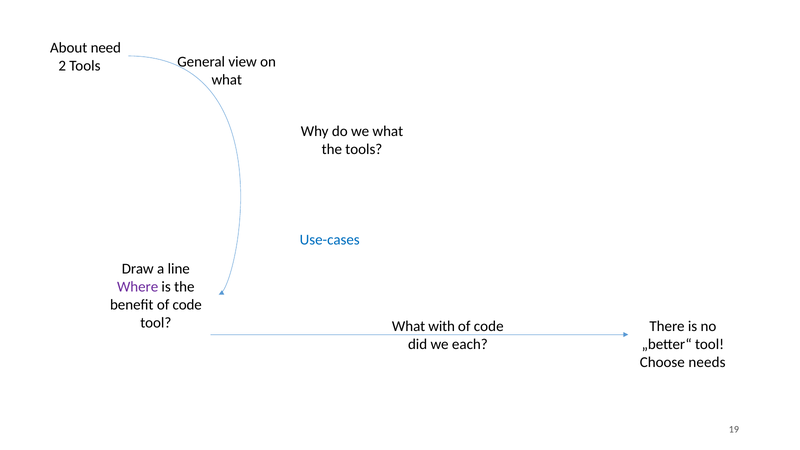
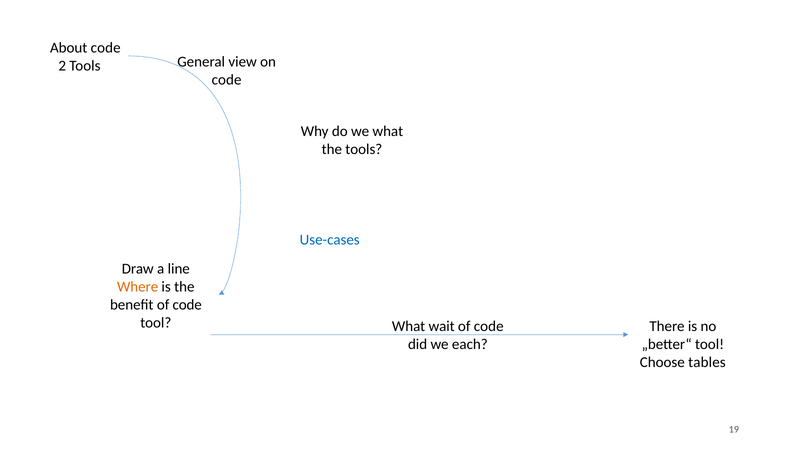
About need: need -> code
what at (227, 80): what -> code
Where colour: purple -> orange
with: with -> wait
needs: needs -> tables
